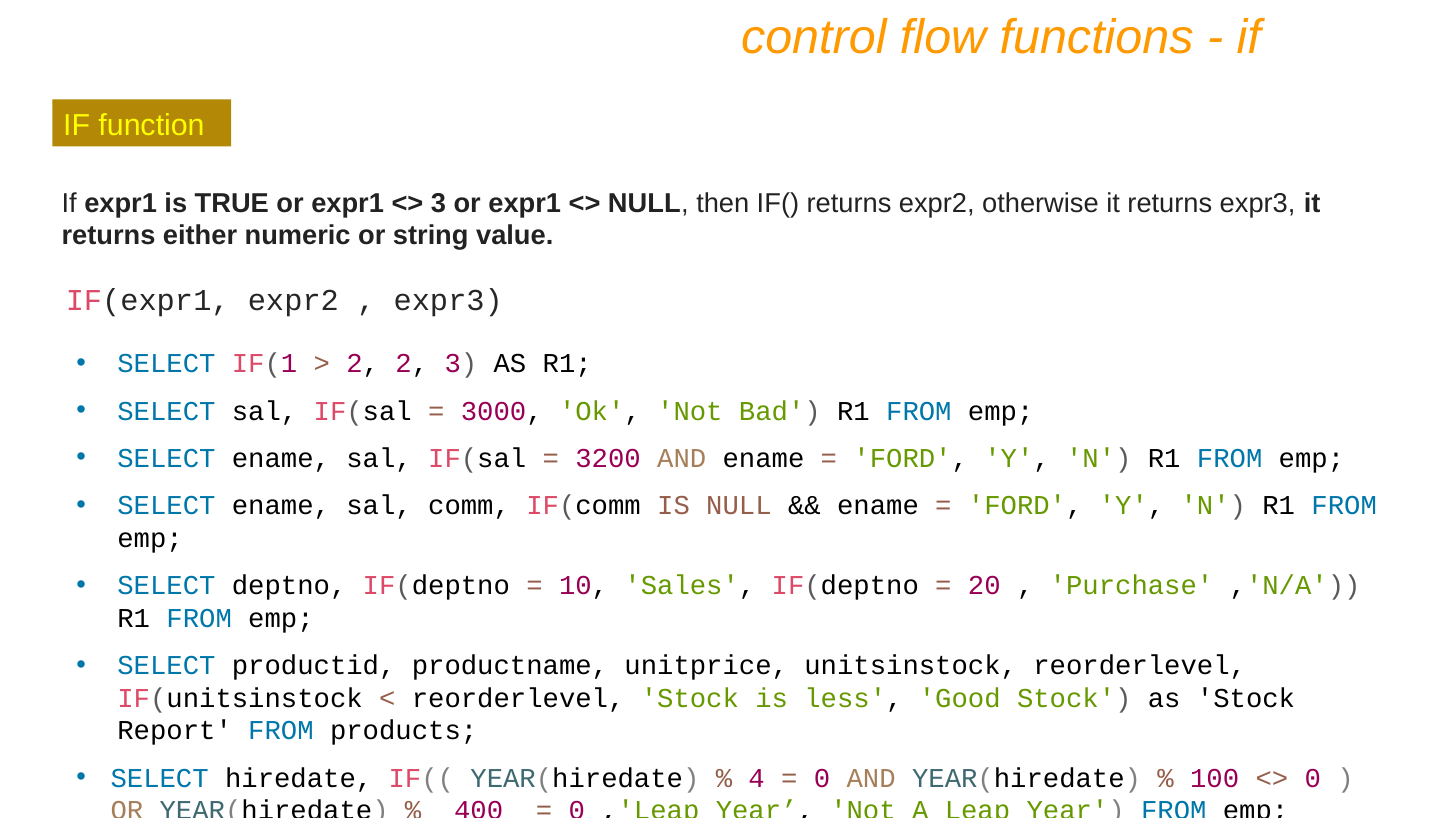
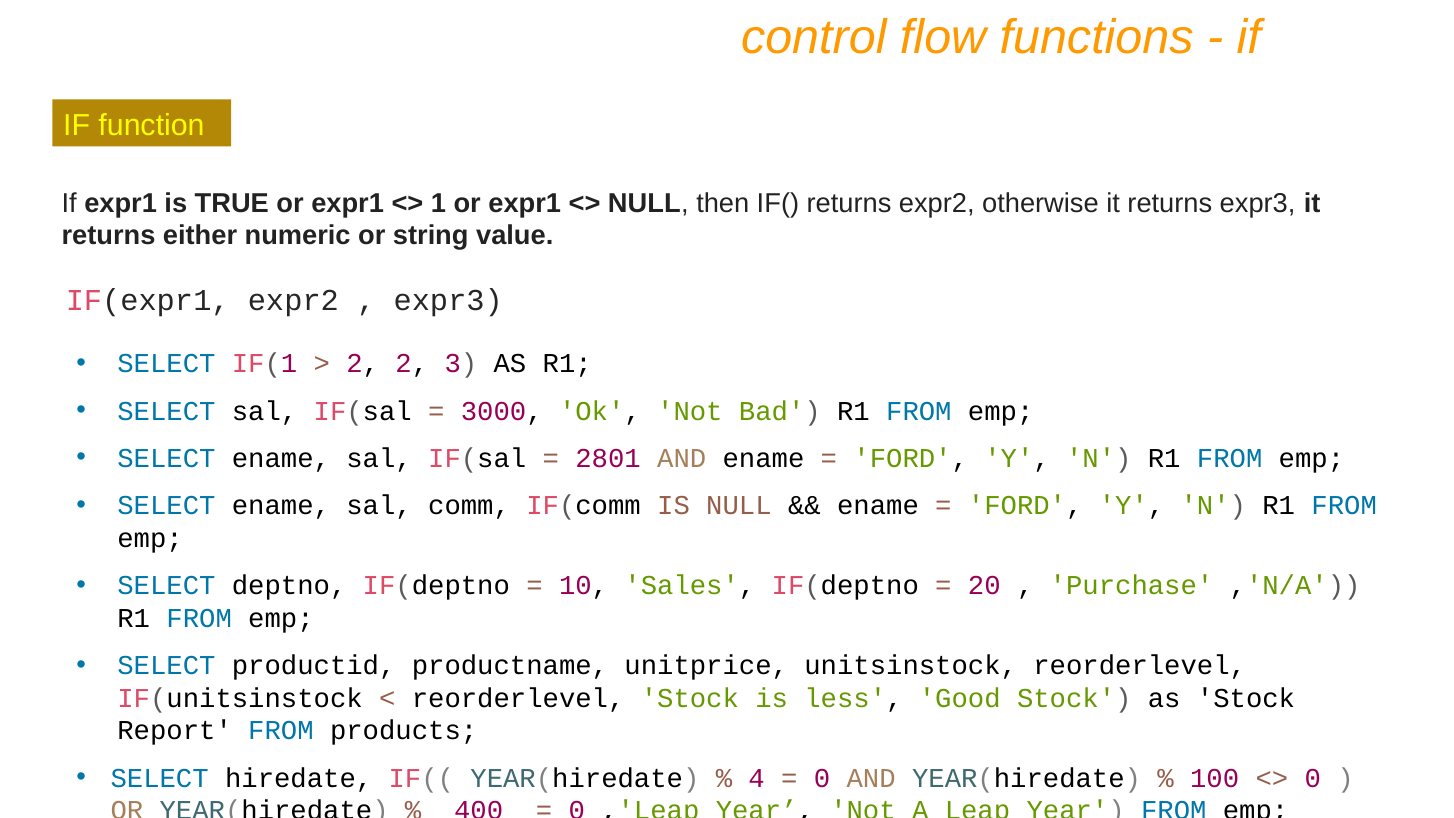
3 at (439, 203): 3 -> 1
3200: 3200 -> 2801
